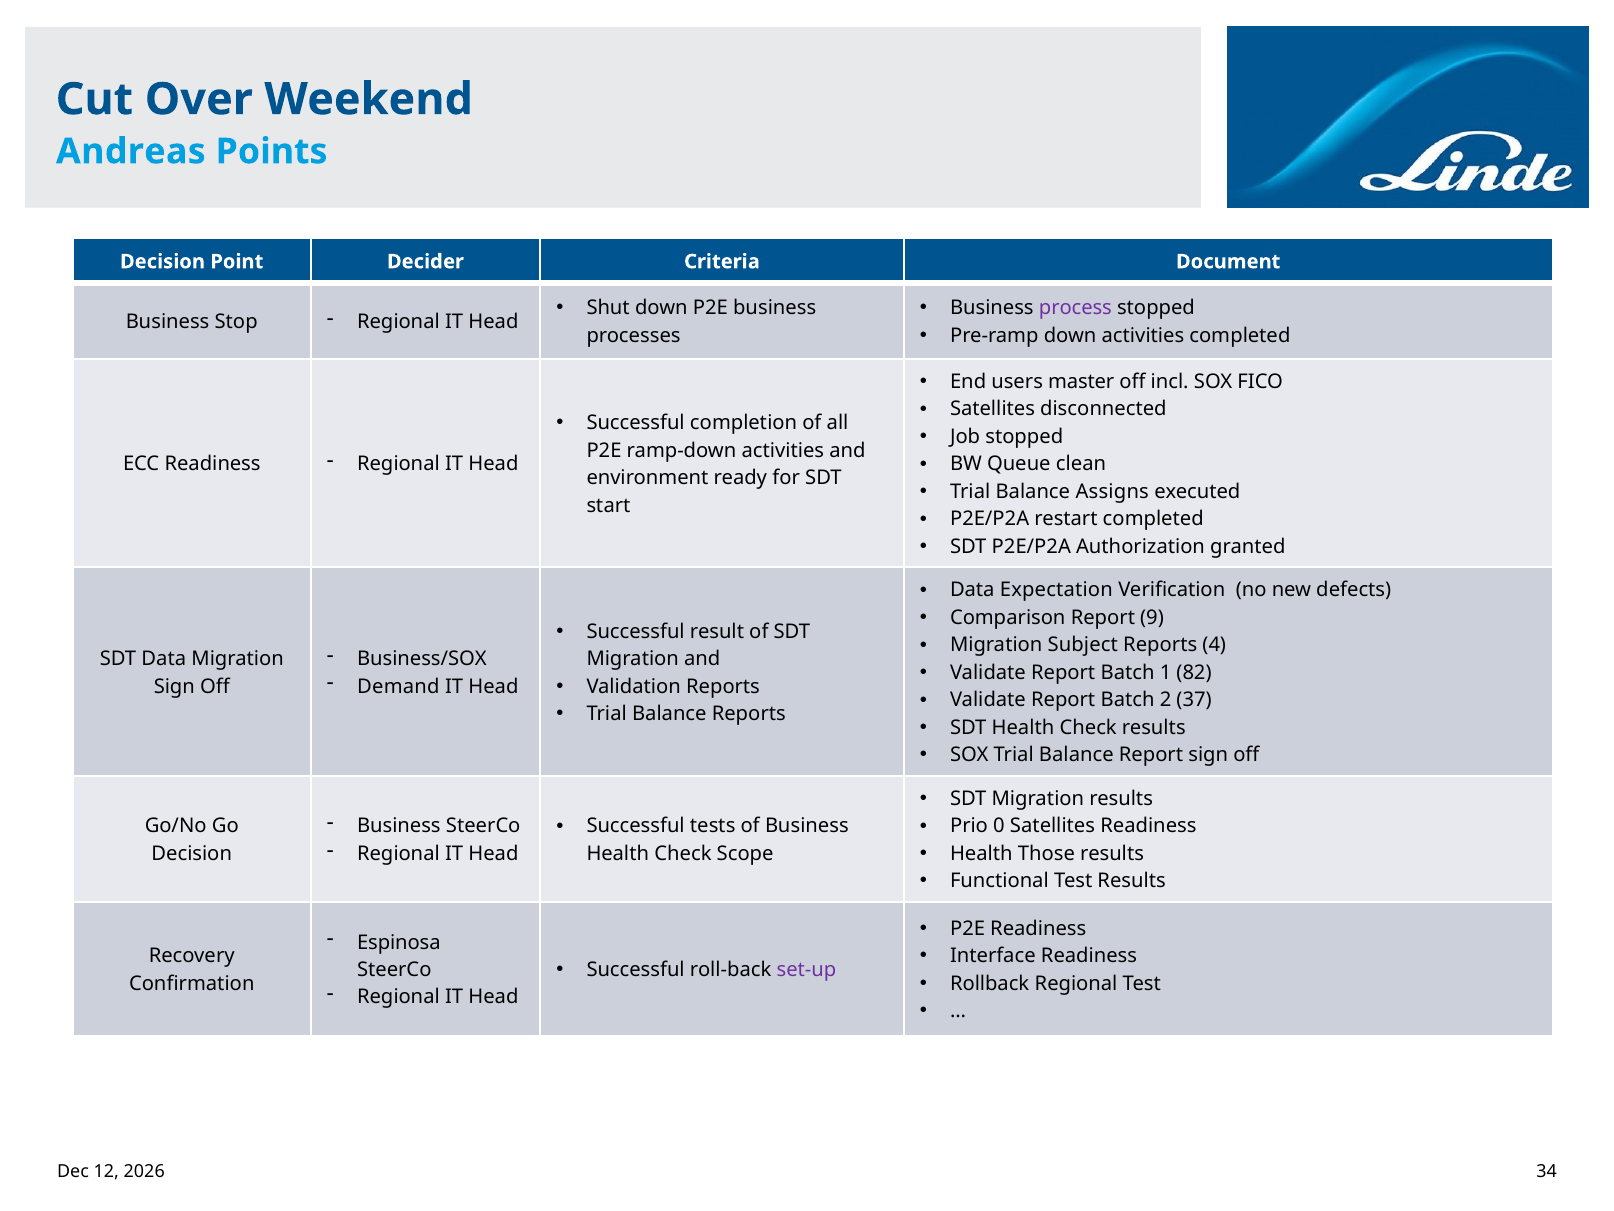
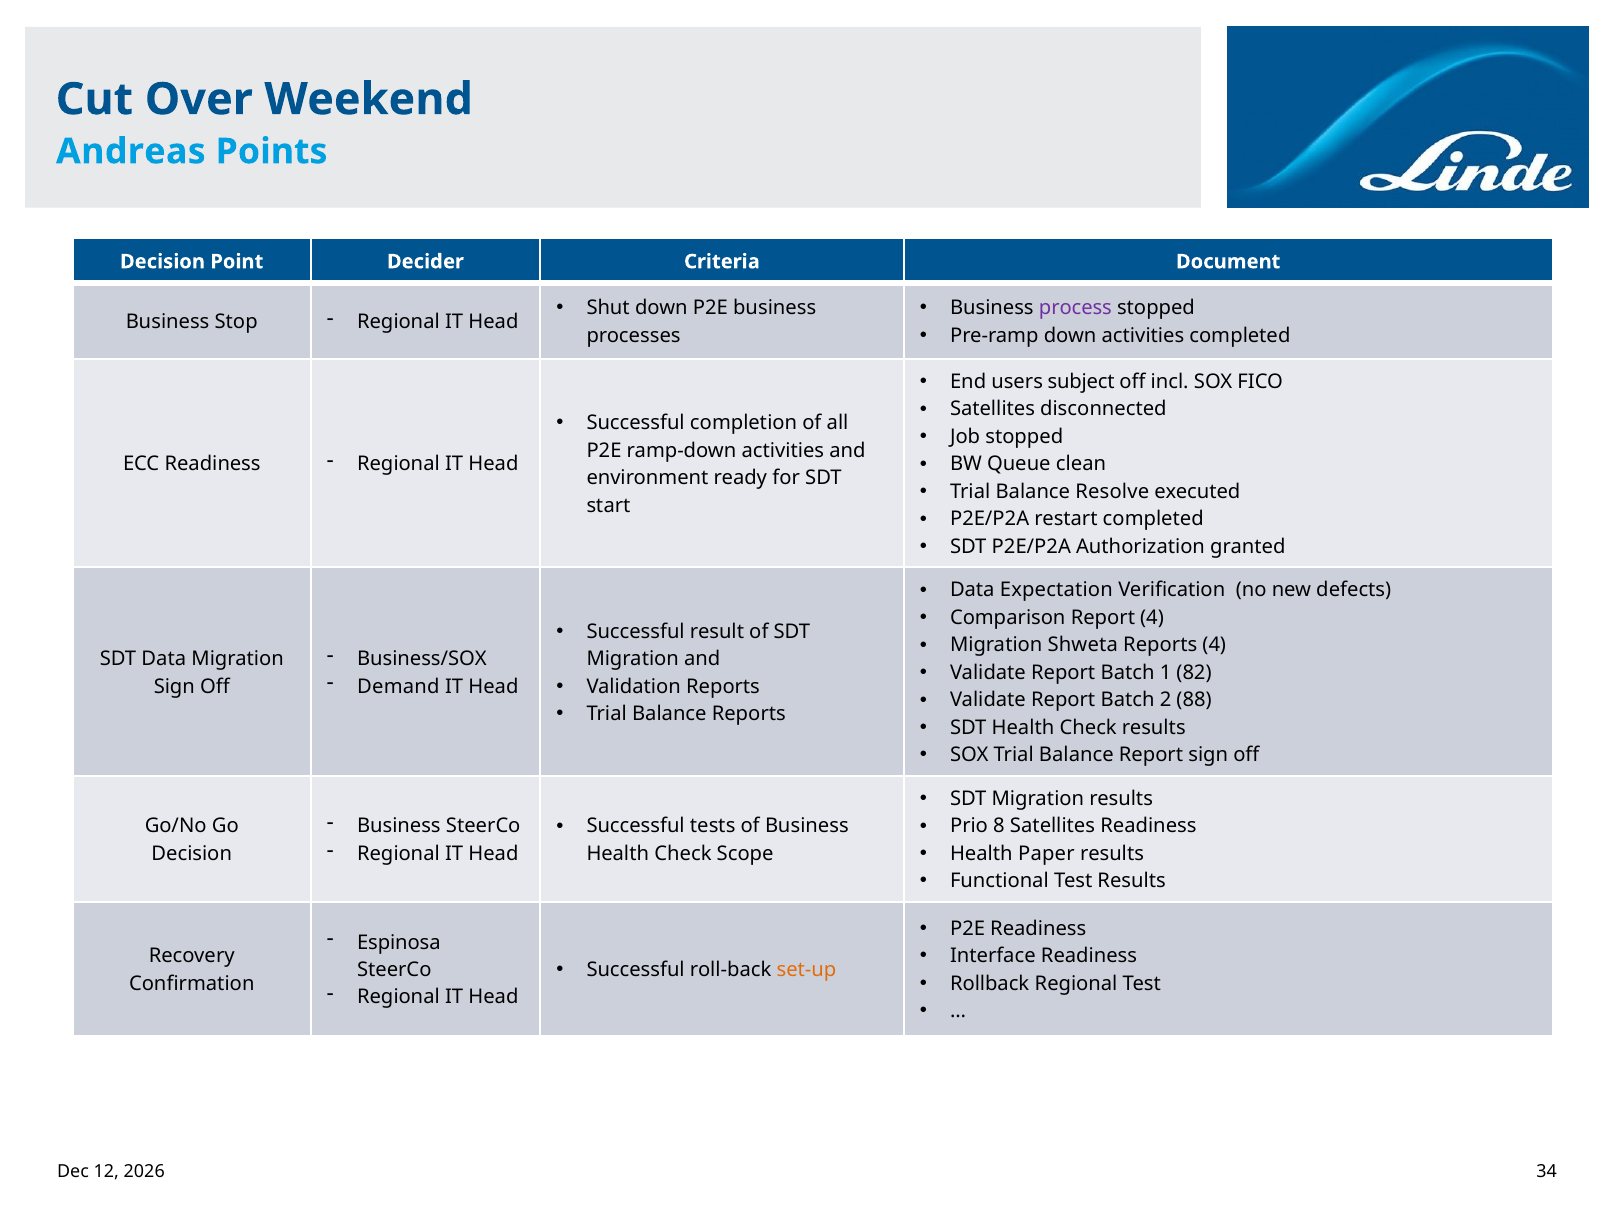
master: master -> subject
Assigns: Assigns -> Resolve
Report 9: 9 -> 4
Subject: Subject -> Shweta
37: 37 -> 88
0: 0 -> 8
Those: Those -> Paper
set-up colour: purple -> orange
